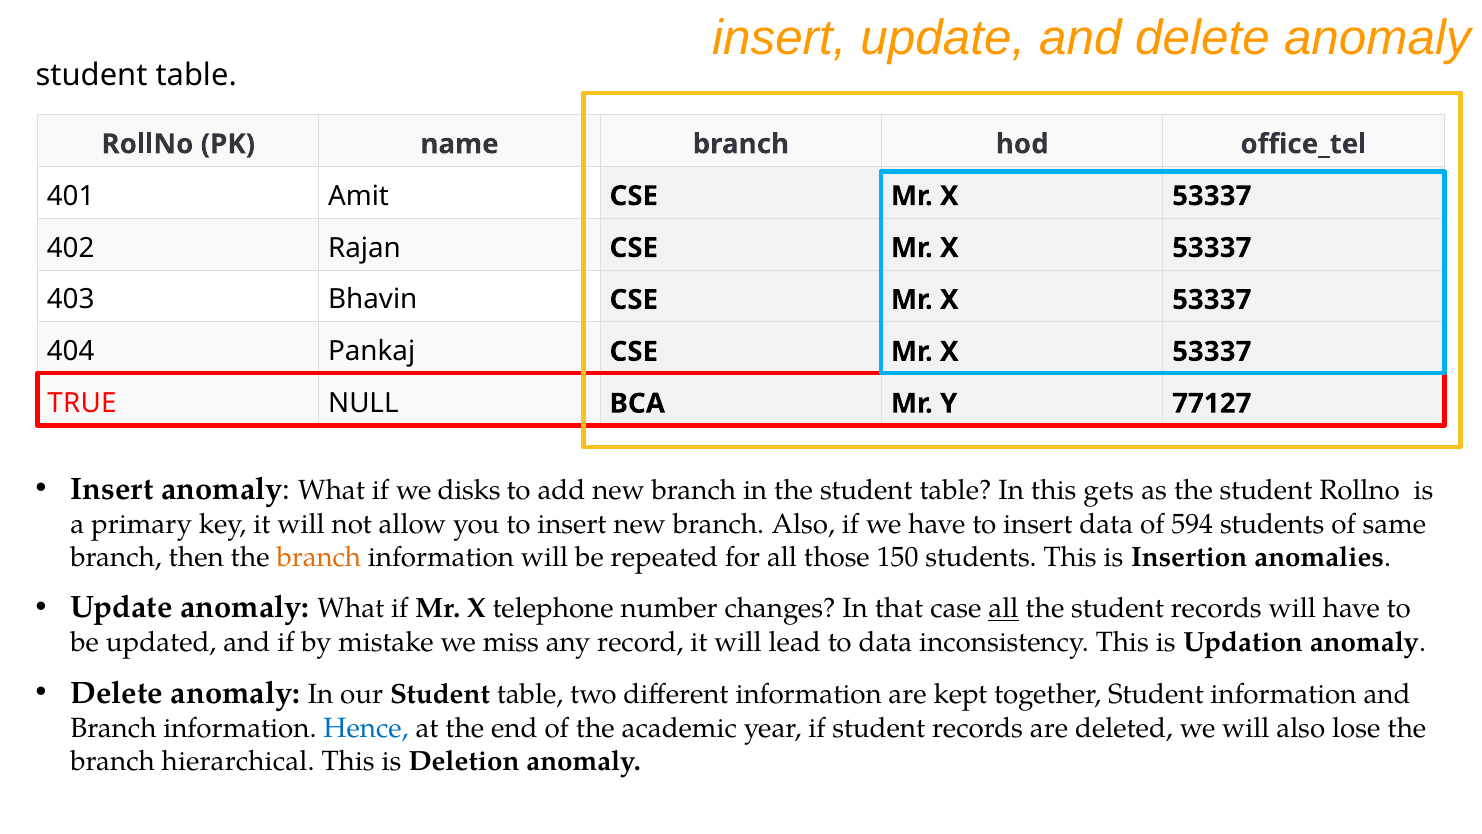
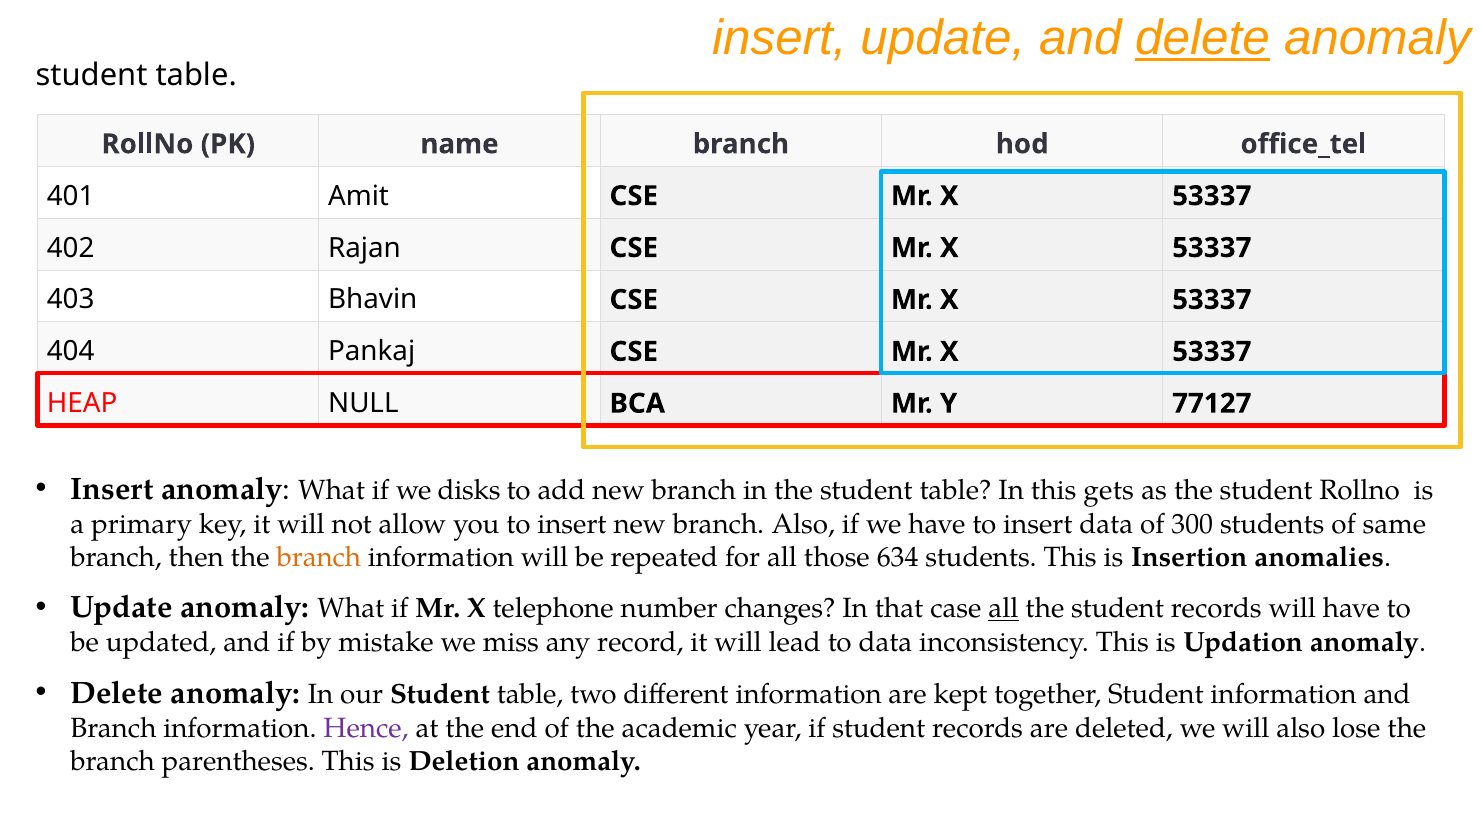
delete at (1202, 39) underline: none -> present
TRUE: TRUE -> HEAP
594: 594 -> 300
150: 150 -> 634
Hence colour: blue -> purple
hierarchical: hierarchical -> parentheses
